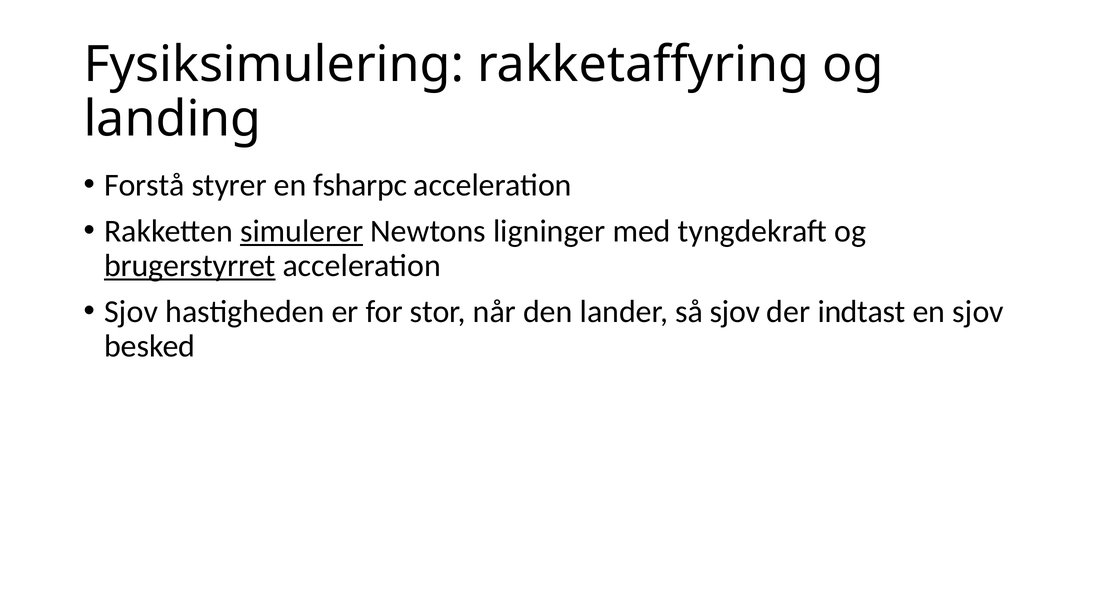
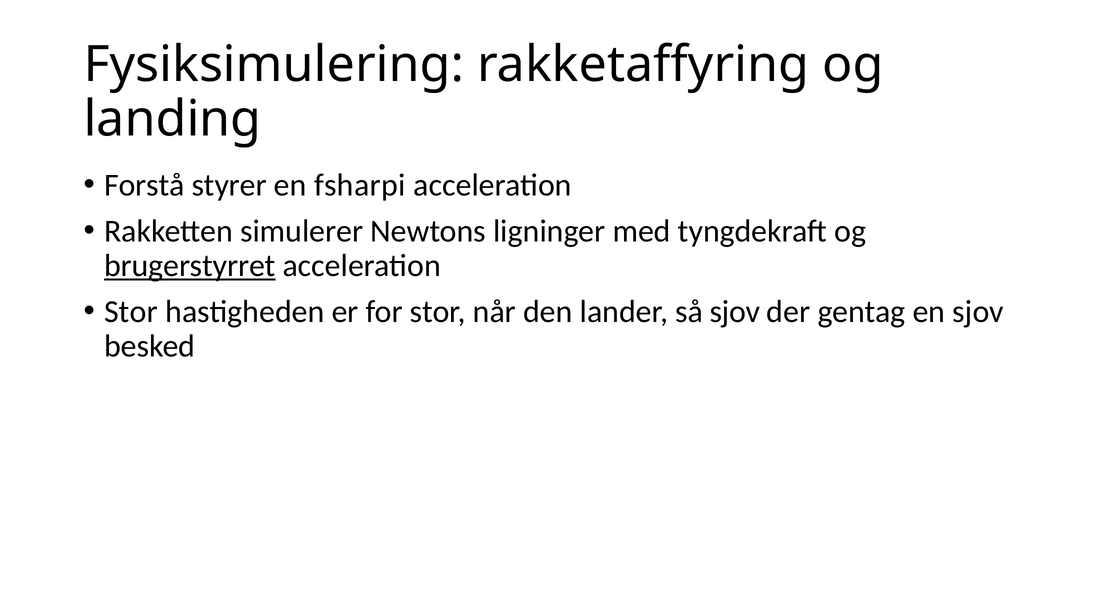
fsharpc: fsharpc -> fsharpi
simulerer underline: present -> none
Sjov at (131, 312): Sjov -> Stor
indtast: indtast -> gentag
